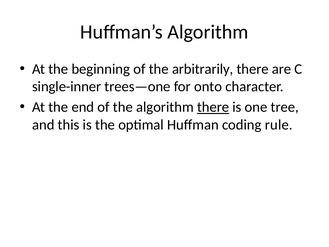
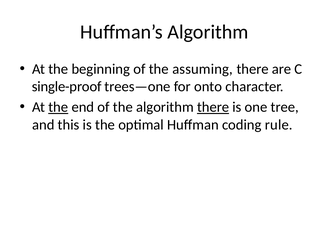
arbitrarily: arbitrarily -> assuming
single-inner: single-inner -> single-proof
the at (58, 107) underline: none -> present
